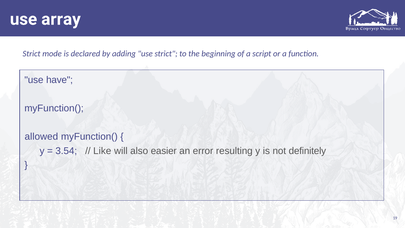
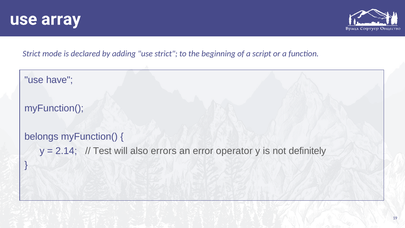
allowed: allowed -> belongs
3.54: 3.54 -> 2.14
Like: Like -> Test
easier: easier -> errors
resulting: resulting -> operator
